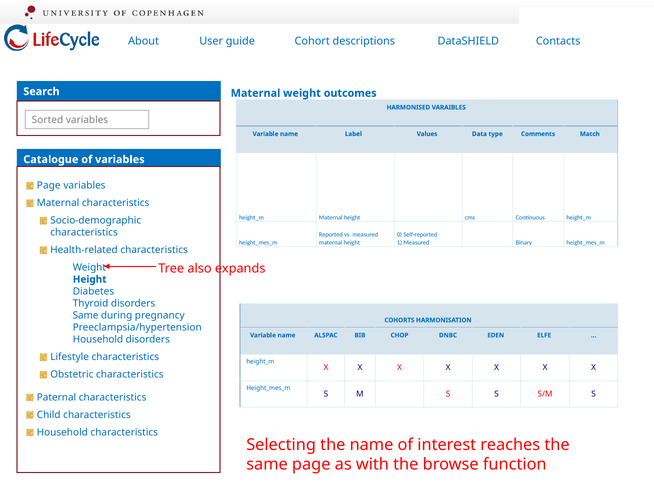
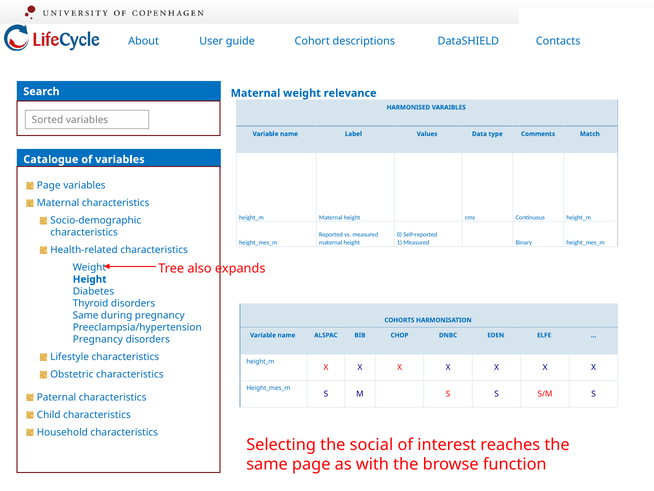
outcomes: outcomes -> relevance
Household at (98, 339): Household -> Pregnancy
the name: name -> social
